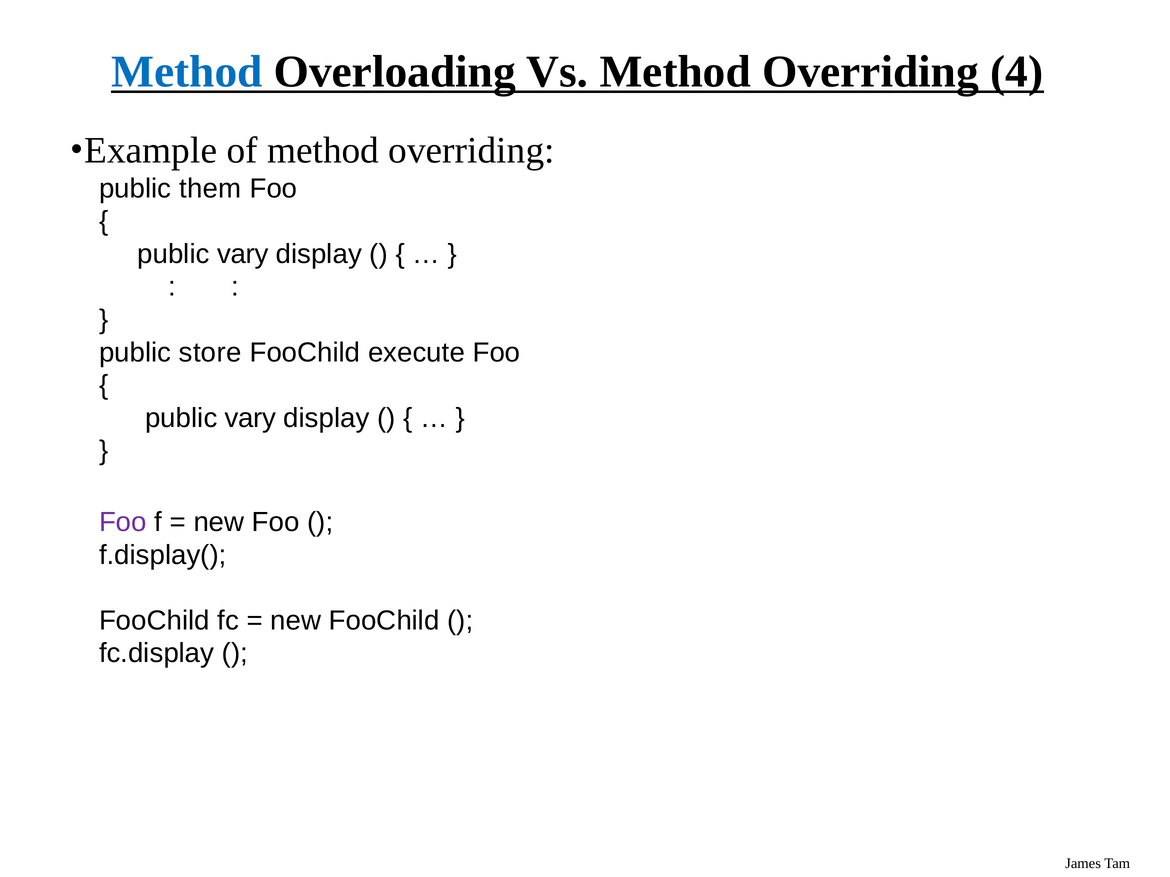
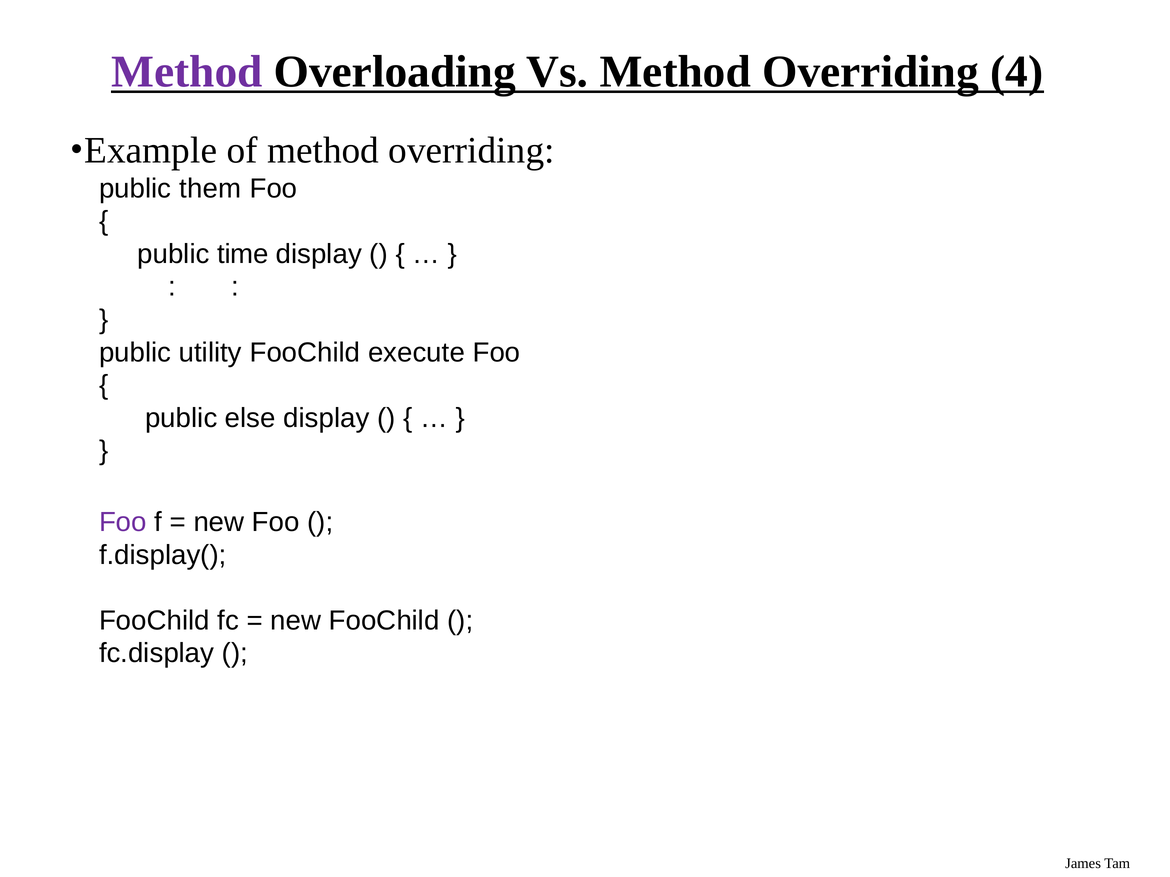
Method at (187, 72) colour: blue -> purple
vary at (243, 254): vary -> time
store: store -> utility
vary at (250, 418): vary -> else
